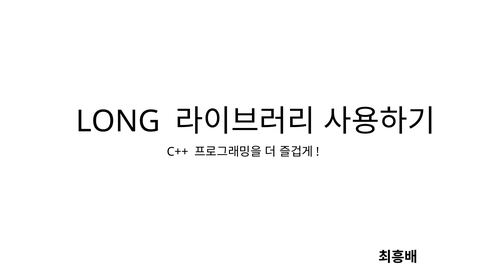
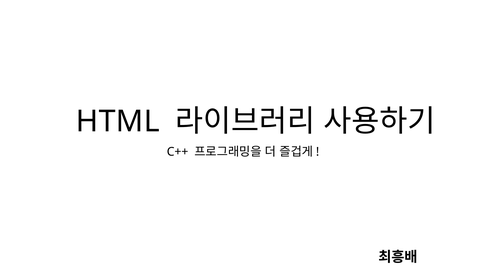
LONG: LONG -> HTML
